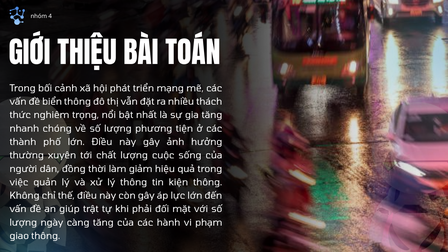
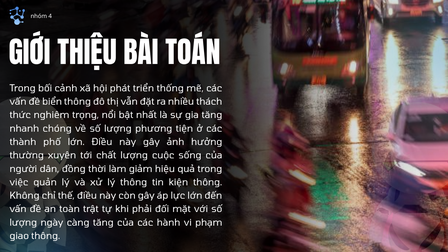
mạng: mạng -> thống
giúp: giúp -> toàn
